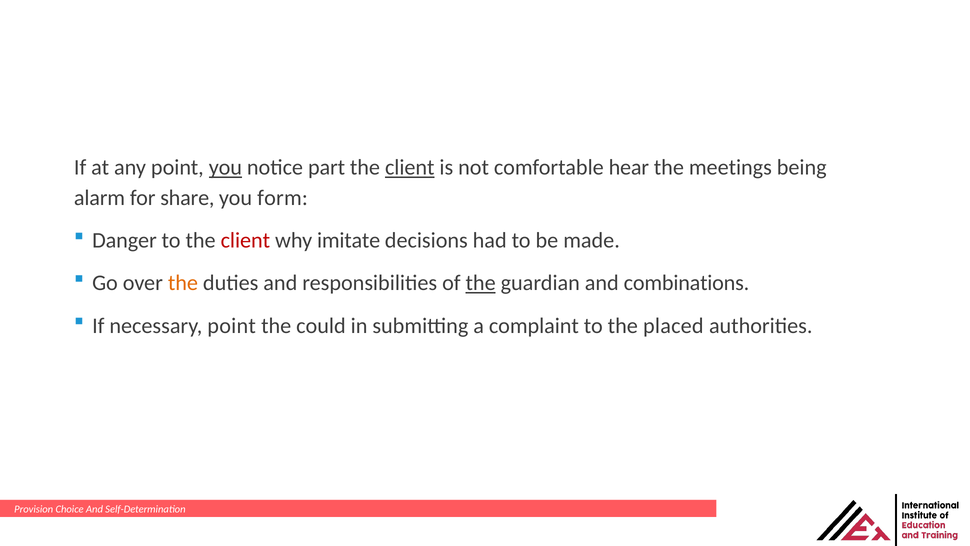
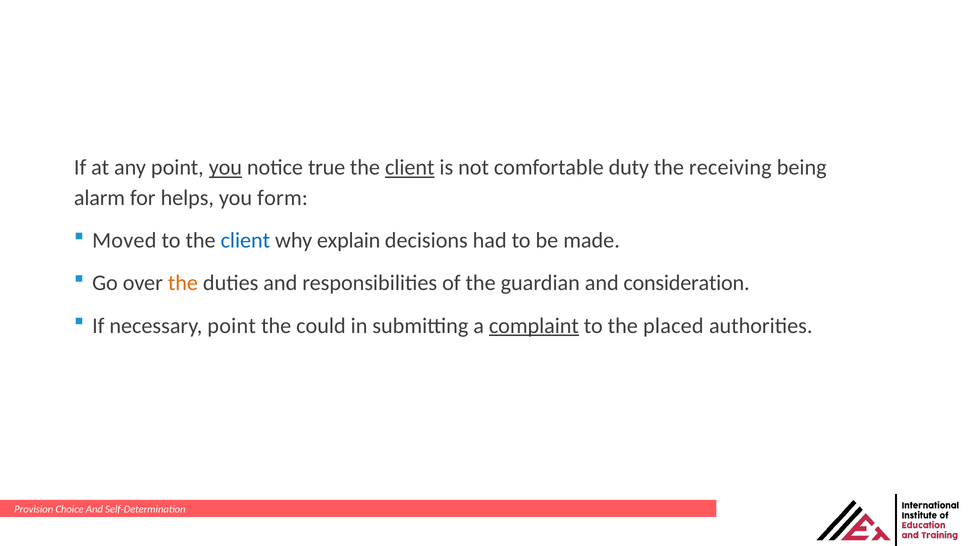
part: part -> true
hear: hear -> duty
meetings: meetings -> receiving
share: share -> helps
Danger: Danger -> Moved
client at (245, 240) colour: red -> blue
imitate: imitate -> explain
the at (481, 283) underline: present -> none
combinations: combinations -> consideration
complaint underline: none -> present
